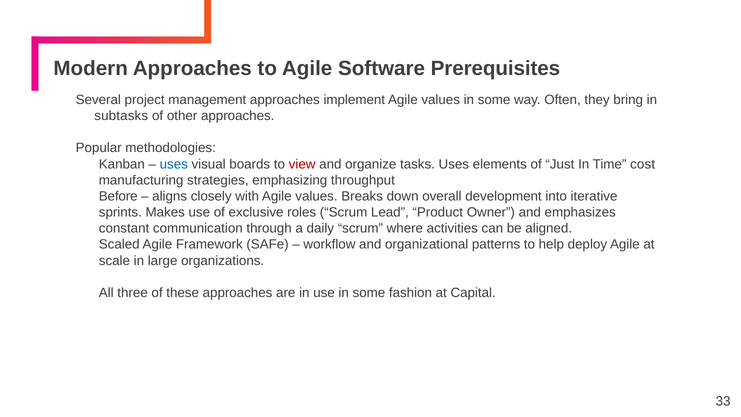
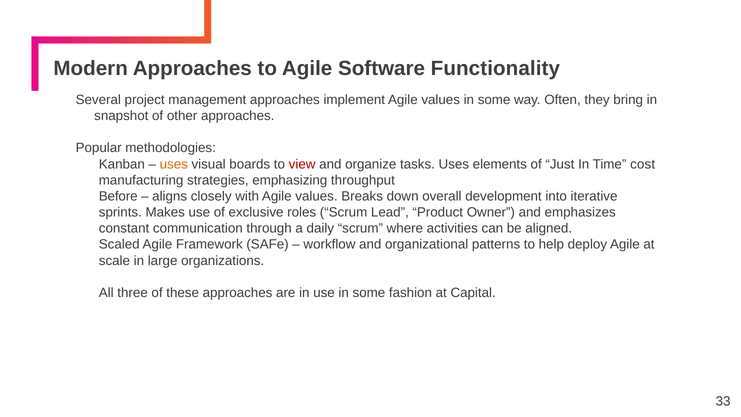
Prerequisites: Prerequisites -> Functionality
subtasks: subtasks -> snapshot
uses at (174, 164) colour: blue -> orange
